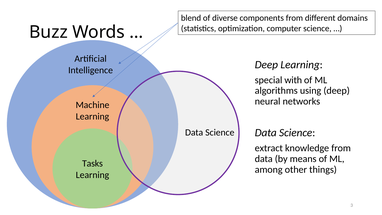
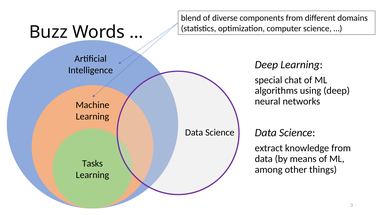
with: with -> chat
